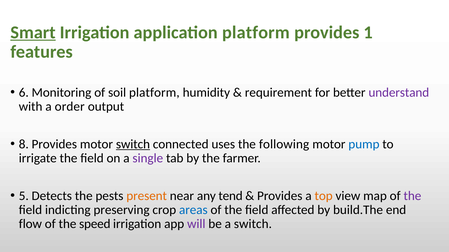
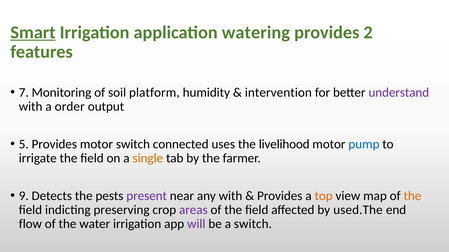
application platform: platform -> watering
1: 1 -> 2
6: 6 -> 7
requirement: requirement -> intervention
8: 8 -> 5
switch at (133, 144) underline: present -> none
following: following -> livelihood
single colour: purple -> orange
5: 5 -> 9
present colour: orange -> purple
any tend: tend -> with
the at (412, 196) colour: purple -> orange
areas colour: blue -> purple
build.The: build.The -> used.The
speed: speed -> water
